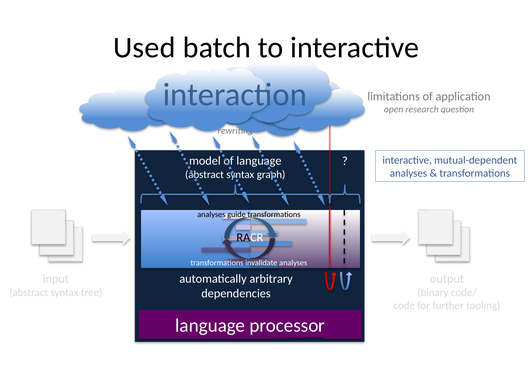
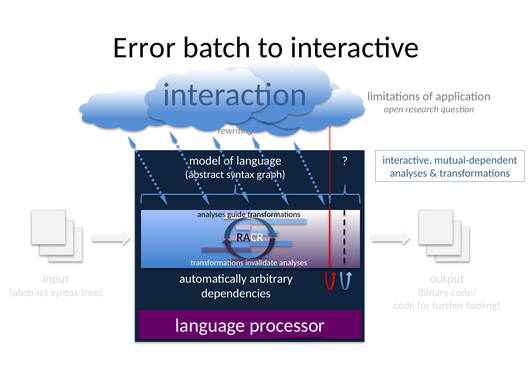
Used: Used -> Error
